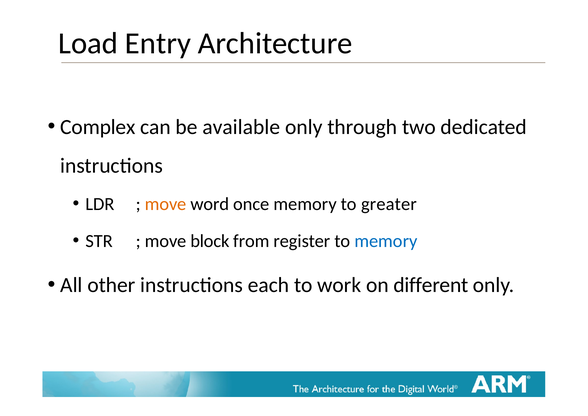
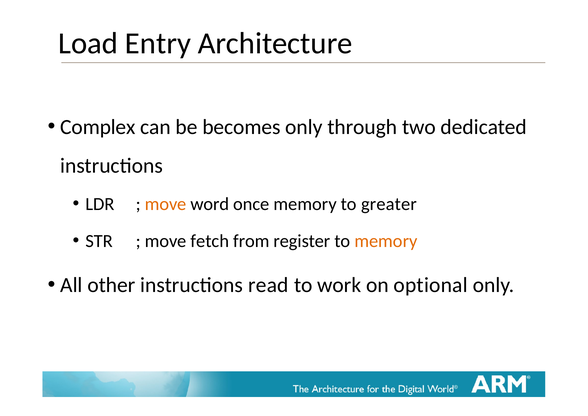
available: available -> becomes
block: block -> fetch
memory at (386, 241) colour: blue -> orange
each: each -> read
different: different -> optional
